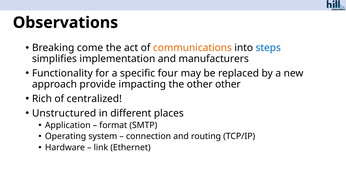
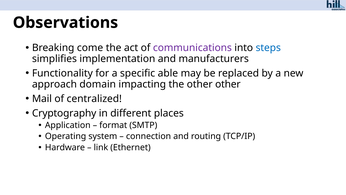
communications colour: orange -> purple
four: four -> able
provide: provide -> domain
Rich: Rich -> Mail
Unstructured: Unstructured -> Cryptography
